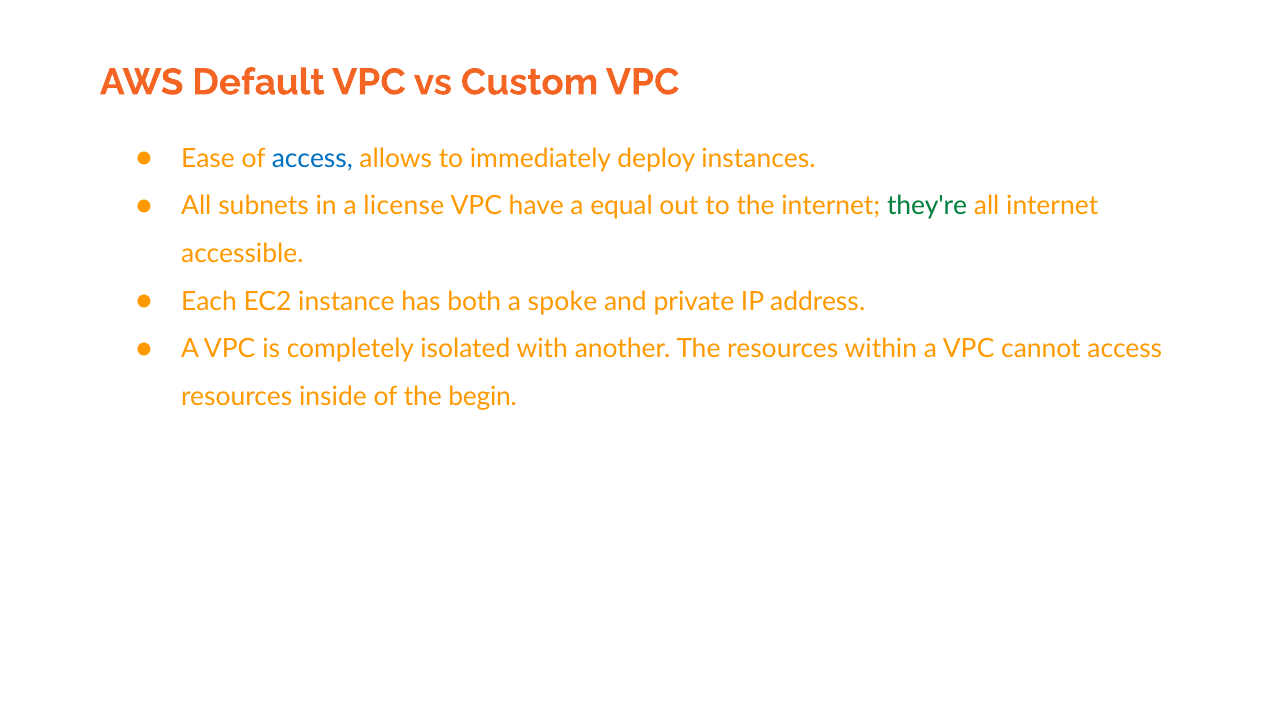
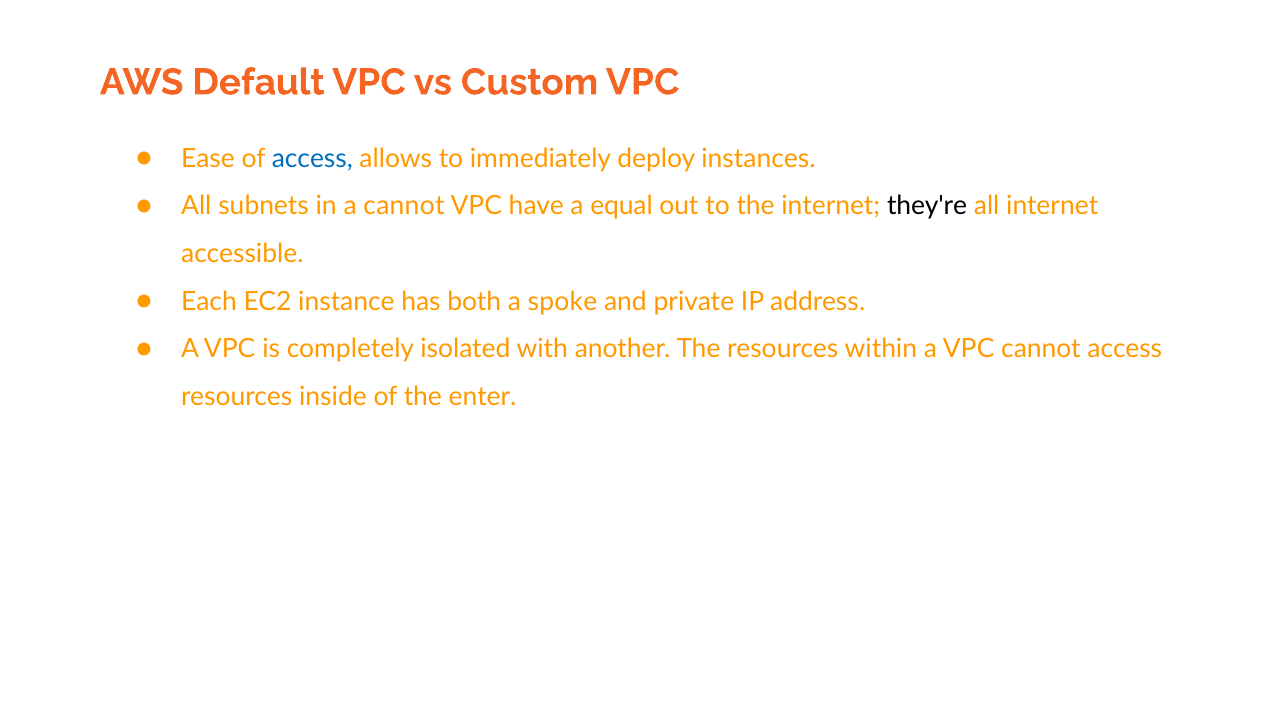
a license: license -> cannot
they're colour: green -> black
begin: begin -> enter
